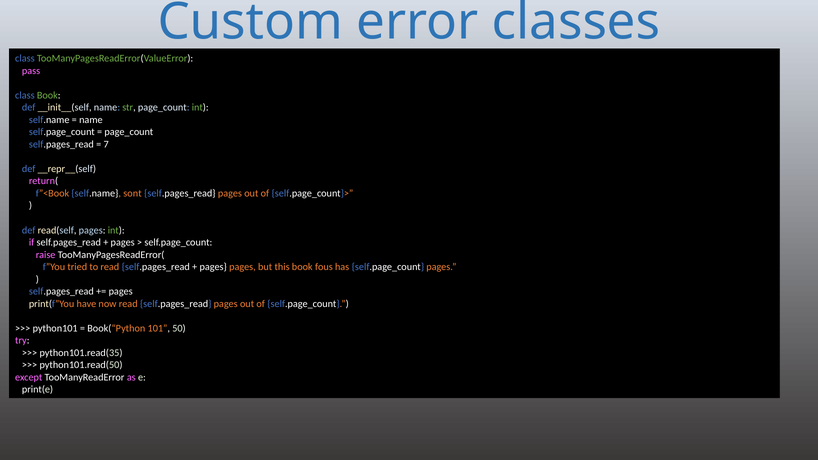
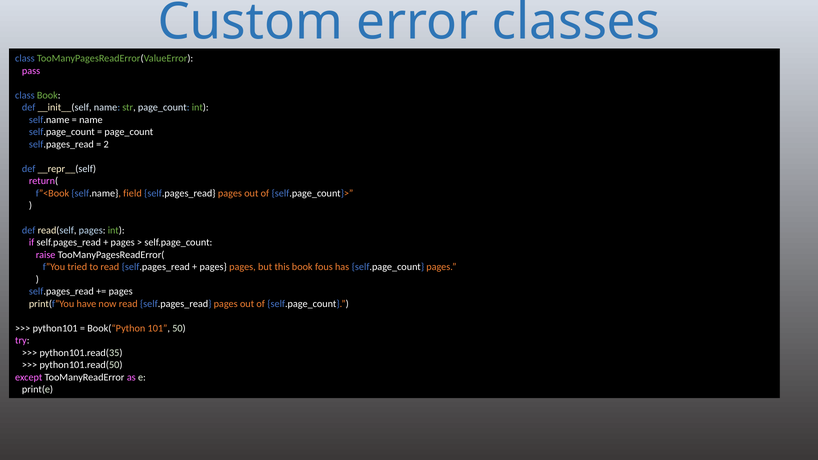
7: 7 -> 2
sont: sont -> field
